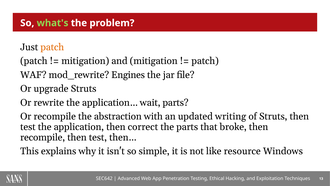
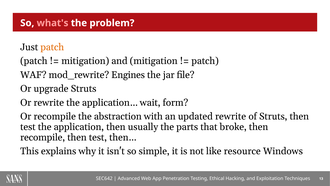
what's colour: light green -> pink
wait parts: parts -> form
updated writing: writing -> rewrite
correct: correct -> usually
